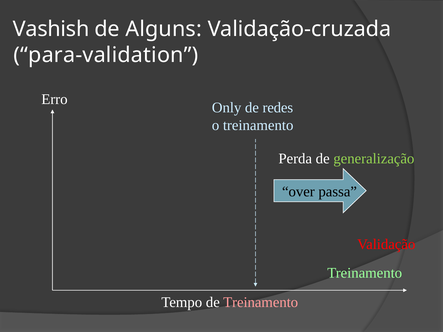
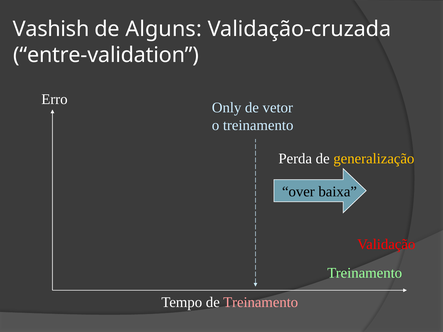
para-validation: para-validation -> entre-validation
redes: redes -> vetor
generalização colour: light green -> yellow
passa: passa -> baixa
